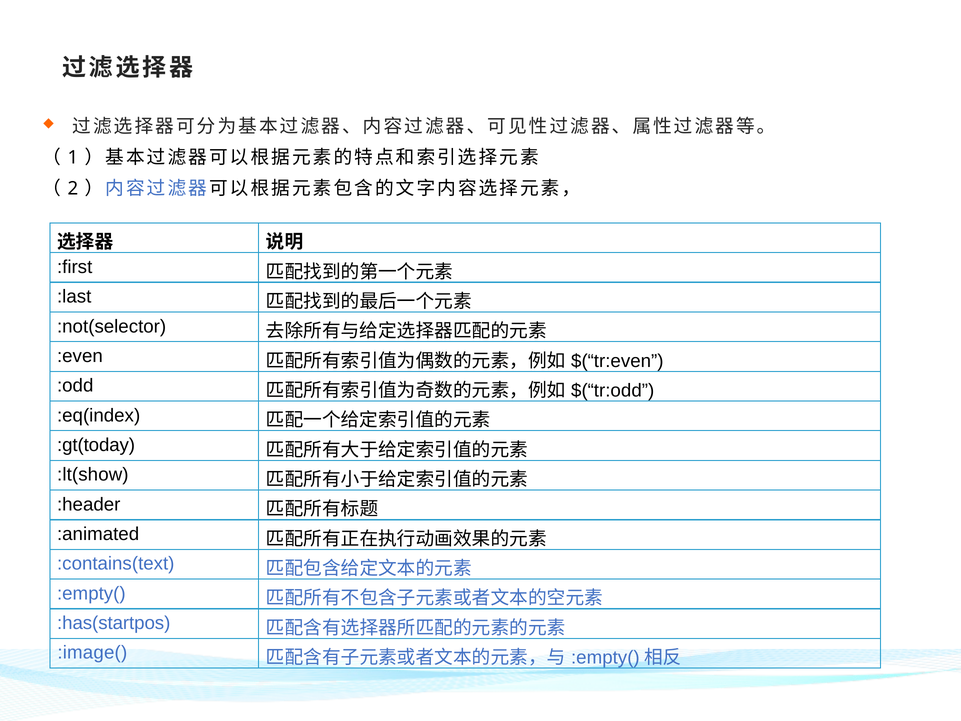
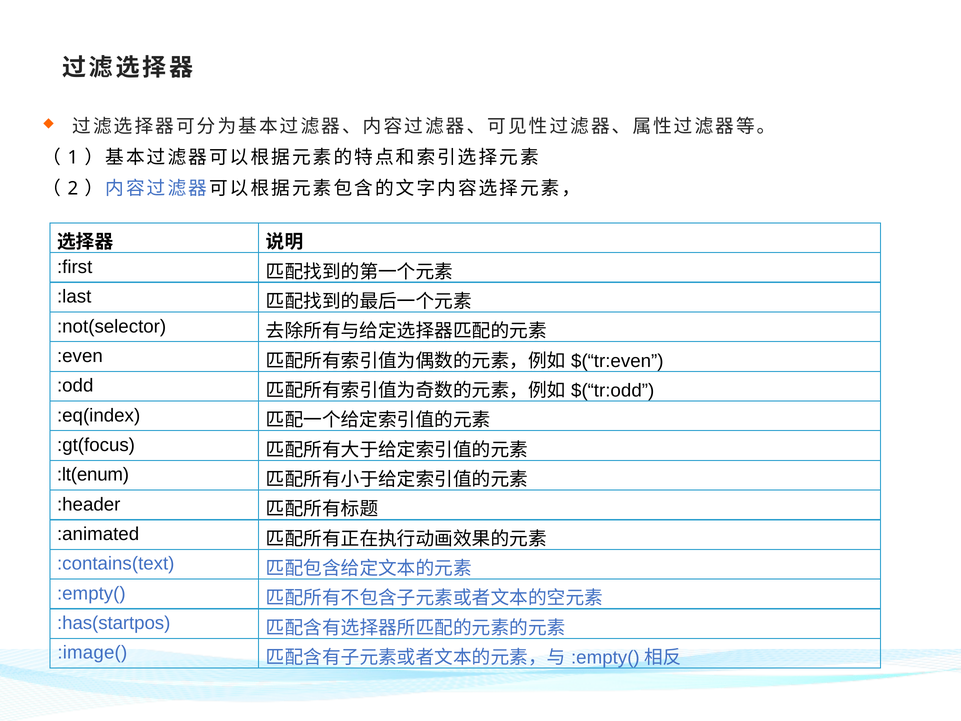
:gt(today: :gt(today -> :gt(focus
:lt(show: :lt(show -> :lt(enum
